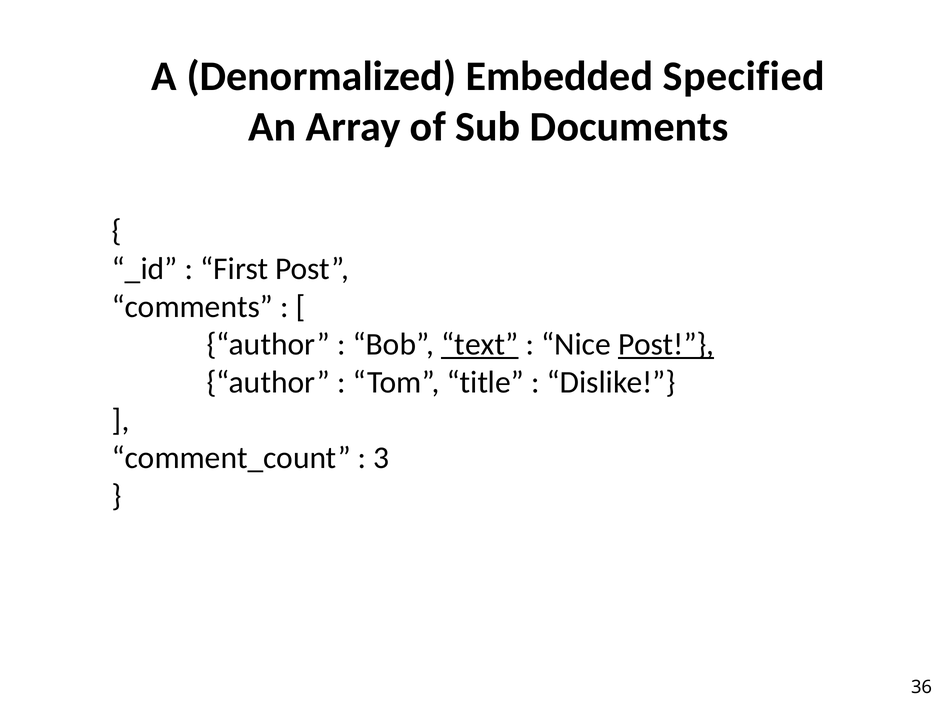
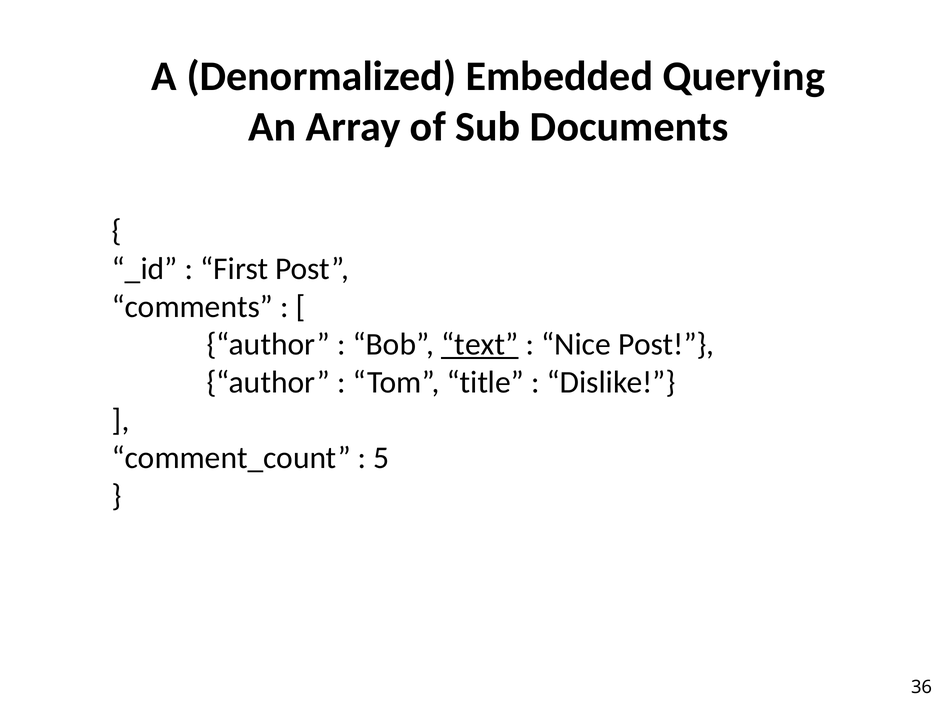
Specified: Specified -> Querying
Post at (666, 345) underline: present -> none
3: 3 -> 5
